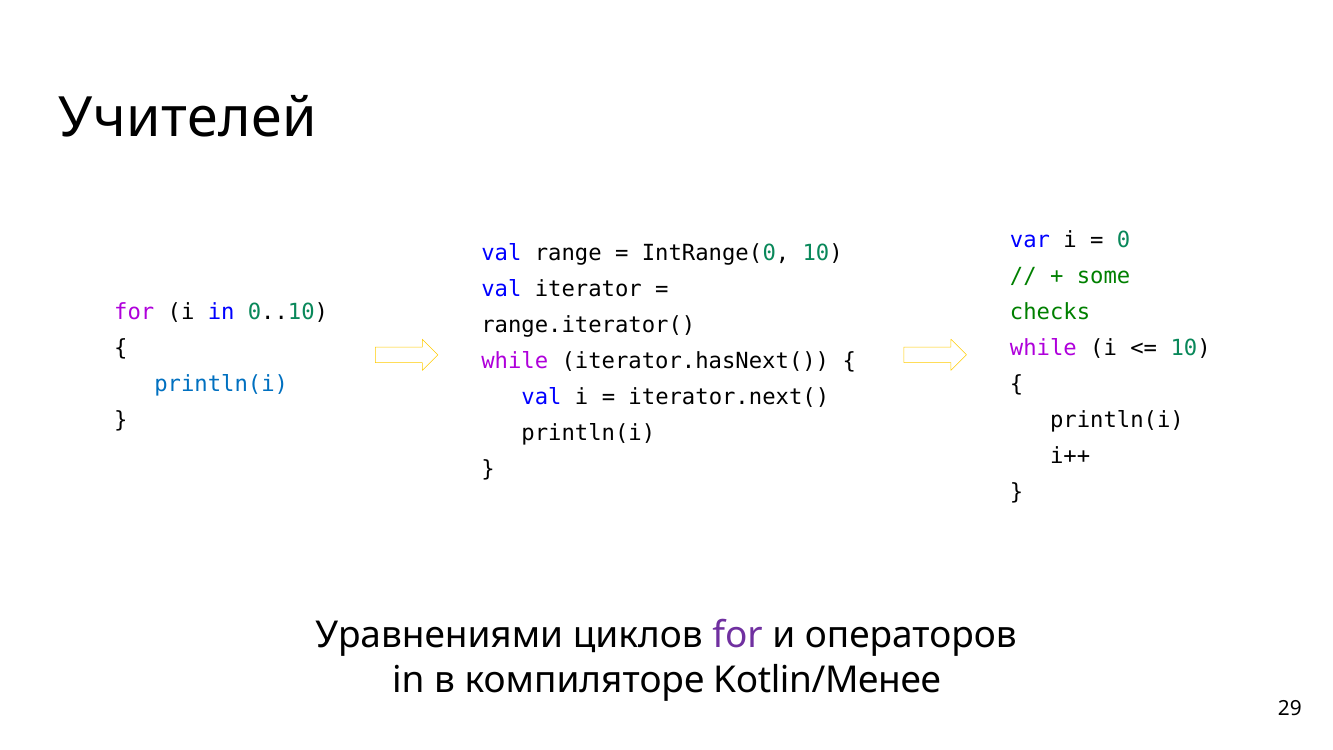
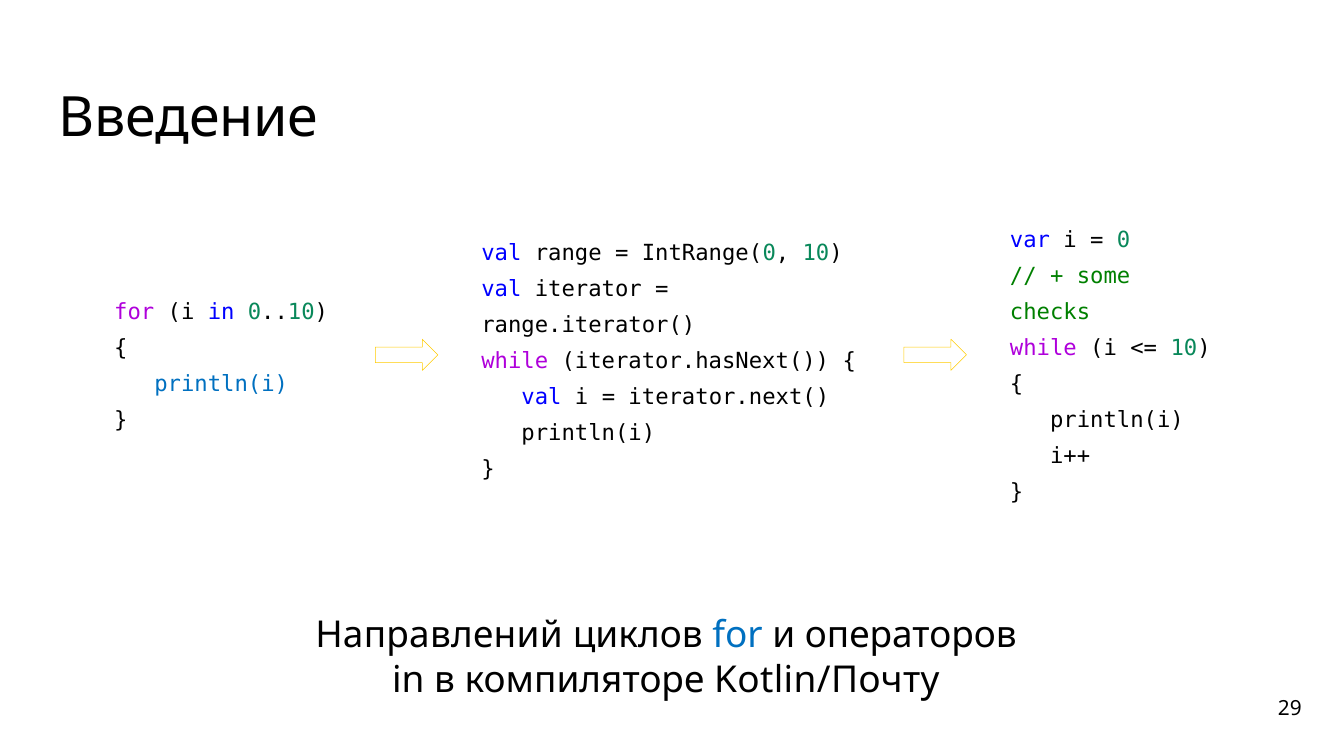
Учителей: Учителей -> Введение
Уравнениями: Уравнениями -> Направлений
for at (737, 635) colour: purple -> blue
Kotlin/Менее: Kotlin/Менее -> Kotlin/Почту
